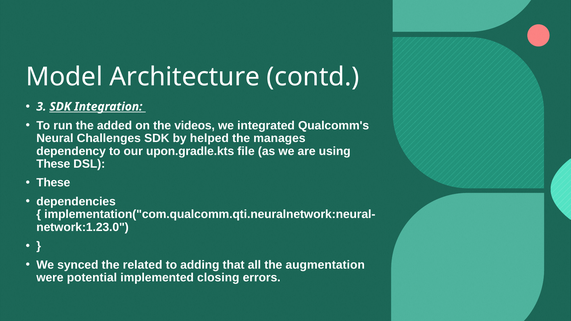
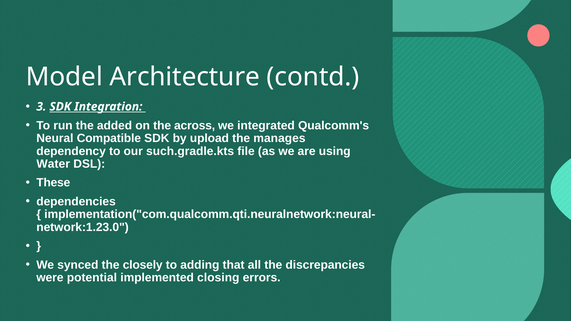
videos: videos -> across
Challenges: Challenges -> Compatible
helped: helped -> upload
upon.gradle.kts: upon.gradle.kts -> such.gradle.kts
These at (53, 164): These -> Water
related: related -> closely
augmentation: augmentation -> discrepancies
